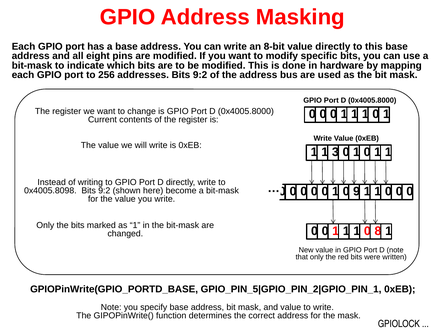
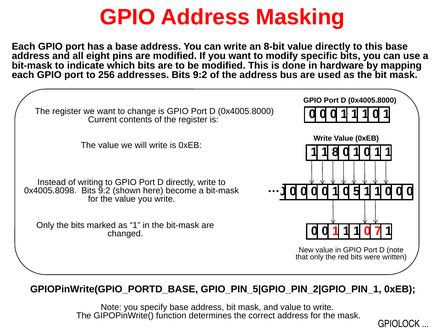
3: 3 -> 8
9: 9 -> 5
8: 8 -> 7
